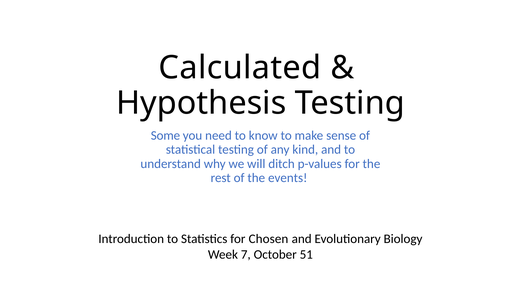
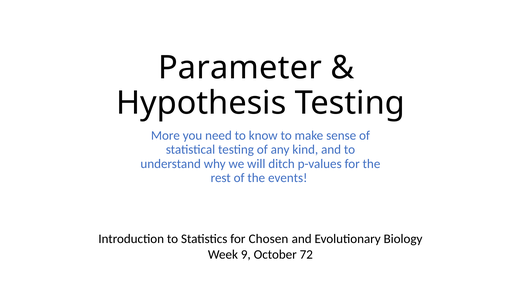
Calculated: Calculated -> Parameter
Some: Some -> More
7: 7 -> 9
51: 51 -> 72
